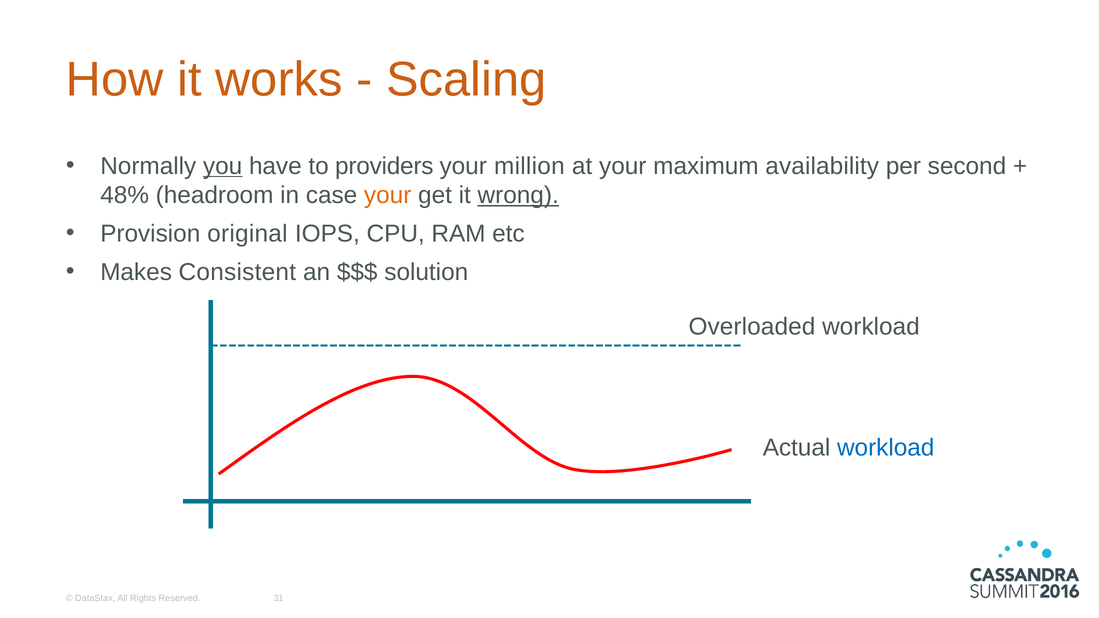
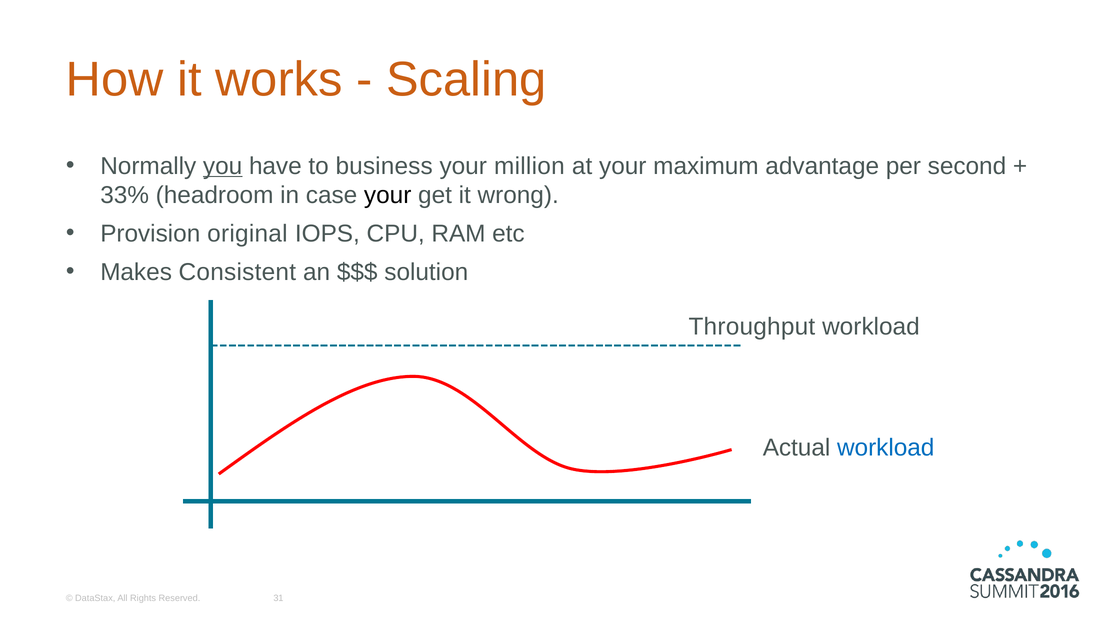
providers: providers -> business
availability: availability -> advantage
48%: 48% -> 33%
your at (388, 195) colour: orange -> black
wrong underline: present -> none
Overloaded: Overloaded -> Throughput
